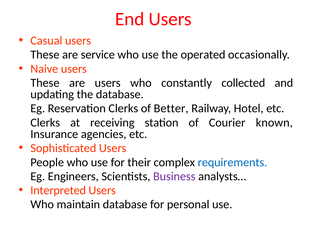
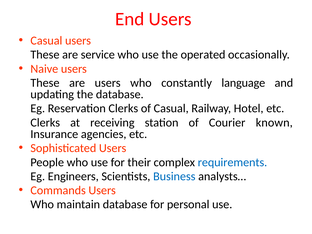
collected: collected -> language
of Better: Better -> Casual
Business colour: purple -> blue
Interpreted: Interpreted -> Commands
